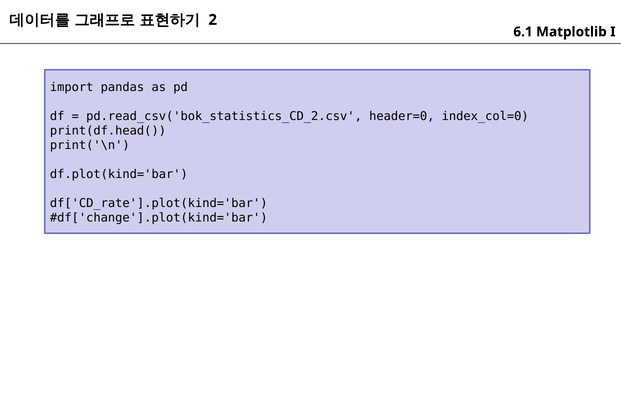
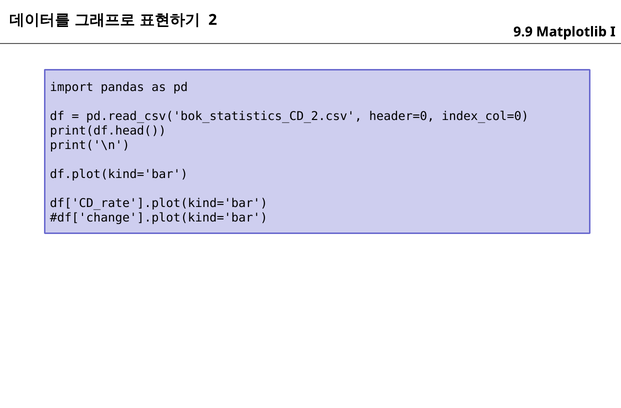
6.1: 6.1 -> 9.9
